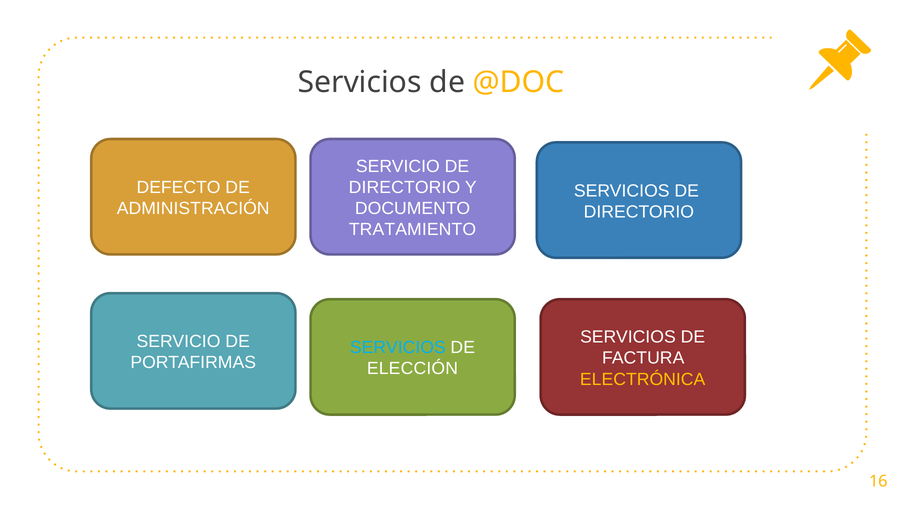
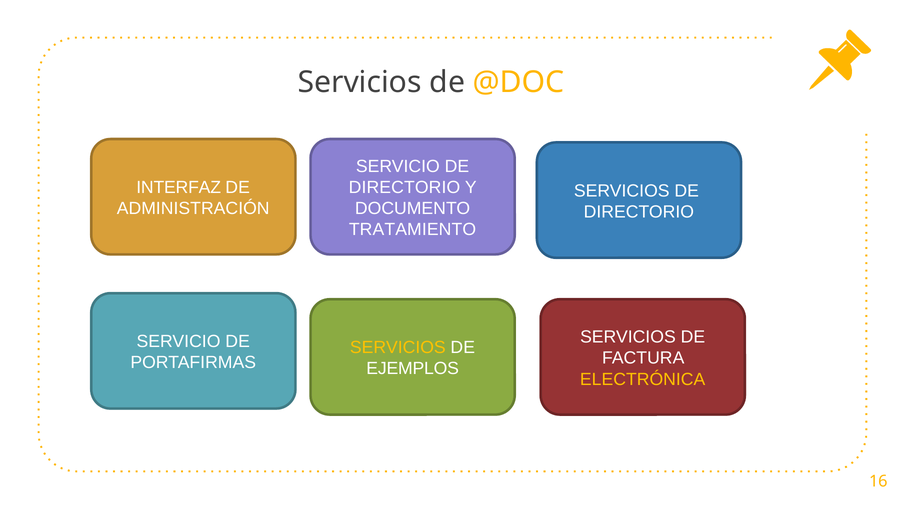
DEFECTO: DEFECTO -> INTERFAZ
SERVICIOS at (398, 348) colour: light blue -> yellow
ELECCIÓN: ELECCIÓN -> EJEMPLOS
